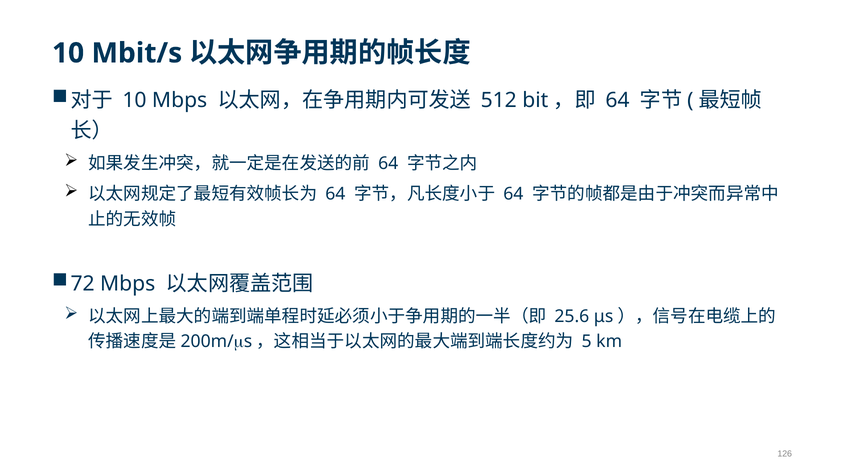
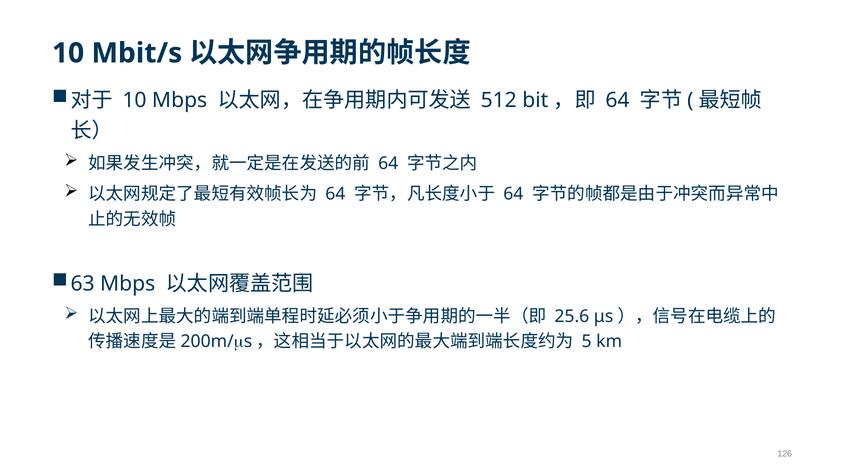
72: 72 -> 63
